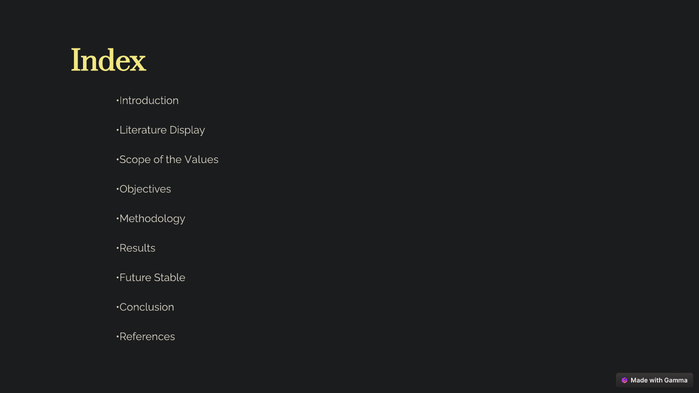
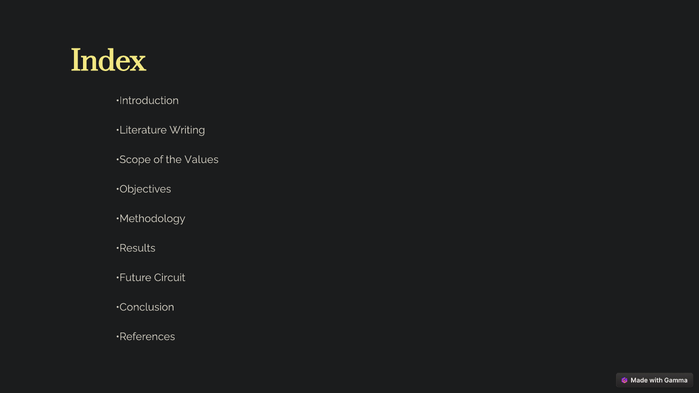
Display: Display -> Writing
Stable: Stable -> Circuit
